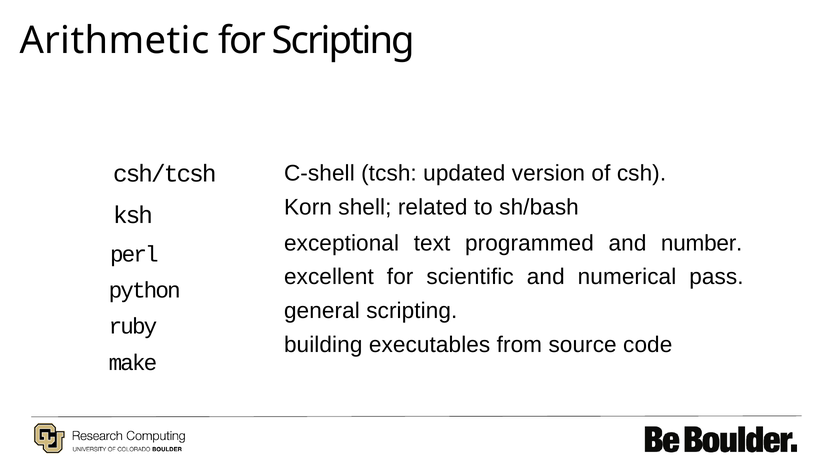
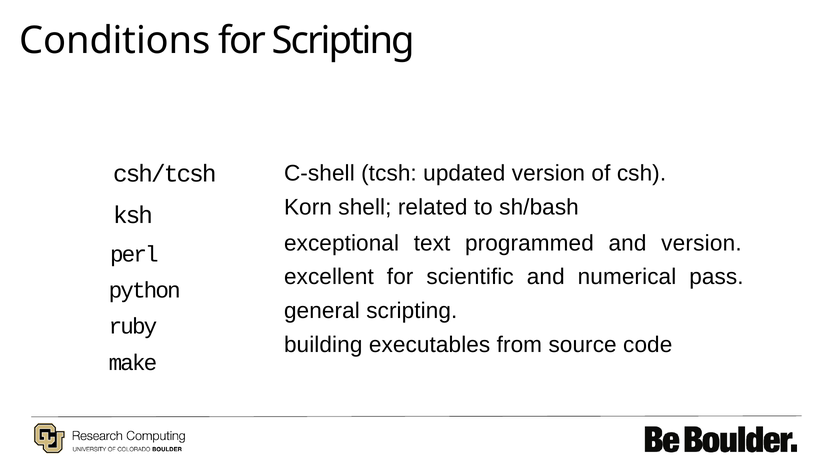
Arithmetic: Arithmetic -> Conditions
and number: number -> version
